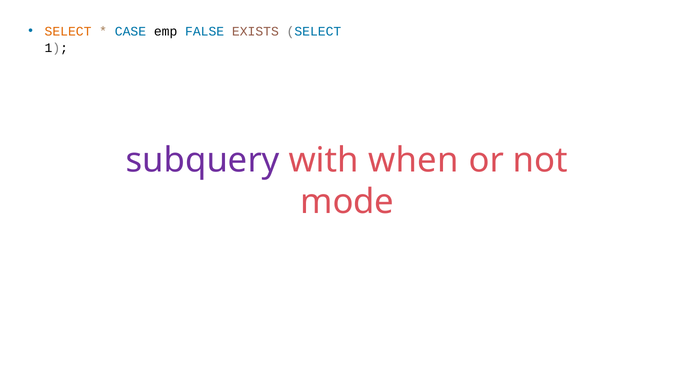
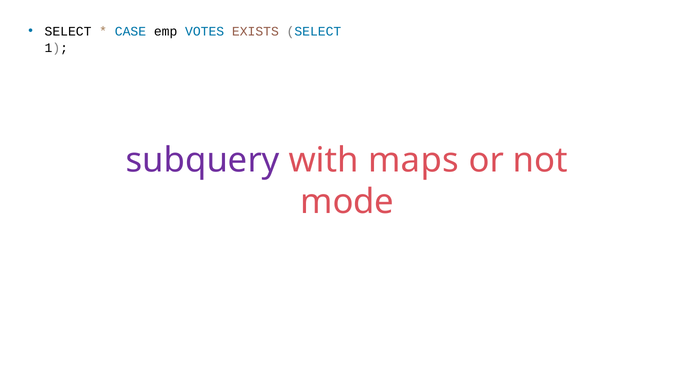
SELECT at (68, 31) colour: orange -> black
FALSE: FALSE -> VOTES
when: when -> maps
